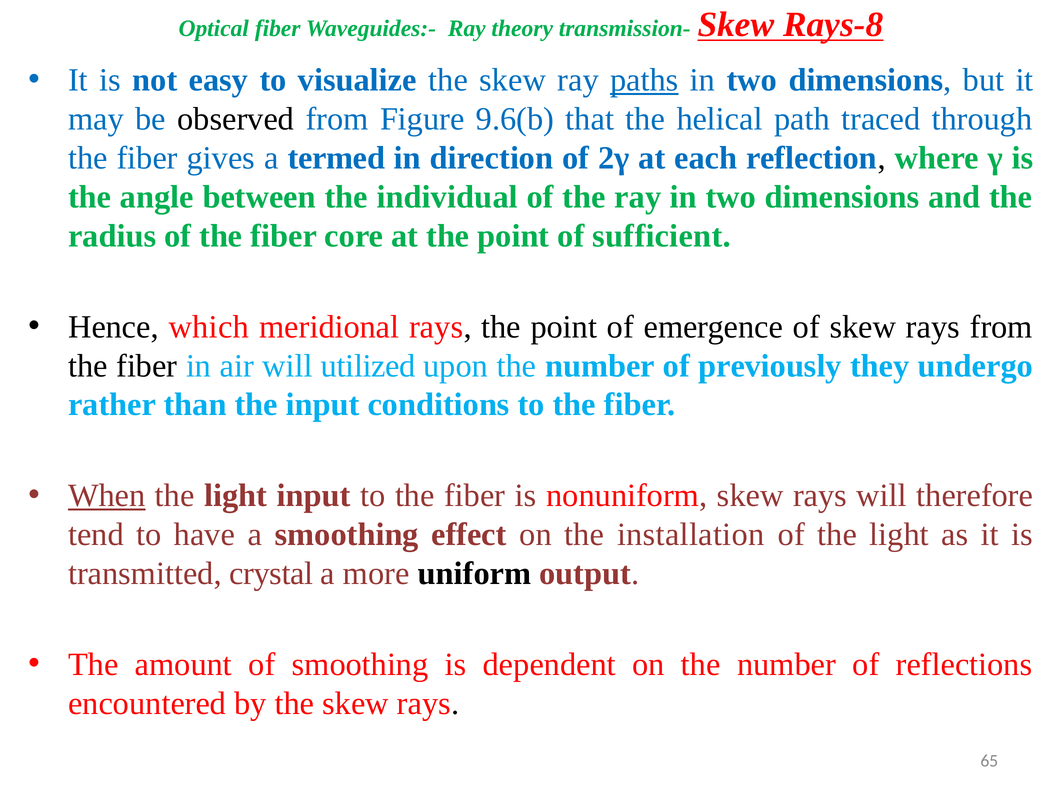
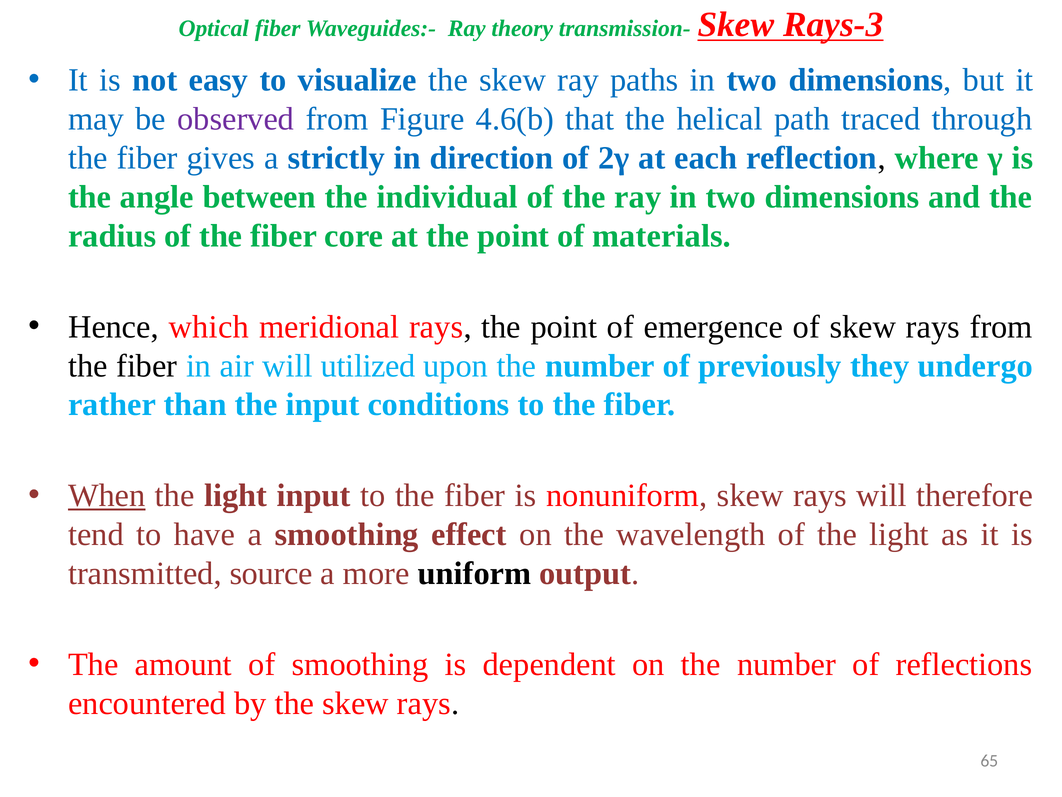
Rays-8: Rays-8 -> Rays-3
paths underline: present -> none
observed colour: black -> purple
9.6(b: 9.6(b -> 4.6(b
termed: termed -> strictly
sufficient: sufficient -> materials
installation: installation -> wavelength
crystal: crystal -> source
